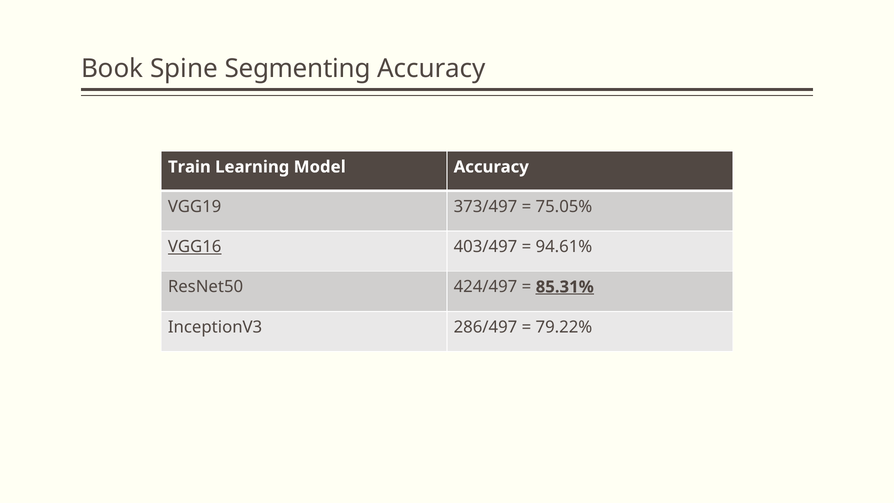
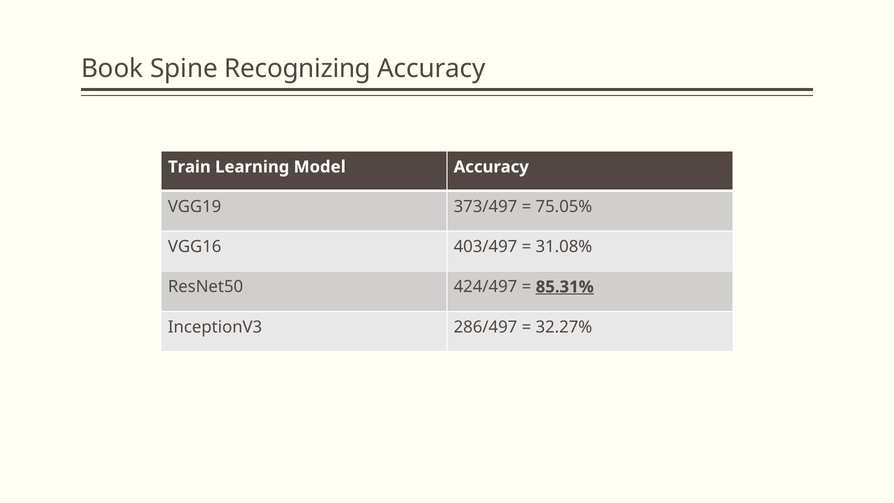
Segmenting: Segmenting -> Recognizing
VGG16 underline: present -> none
94.61%: 94.61% -> 31.08%
79.22%: 79.22% -> 32.27%
